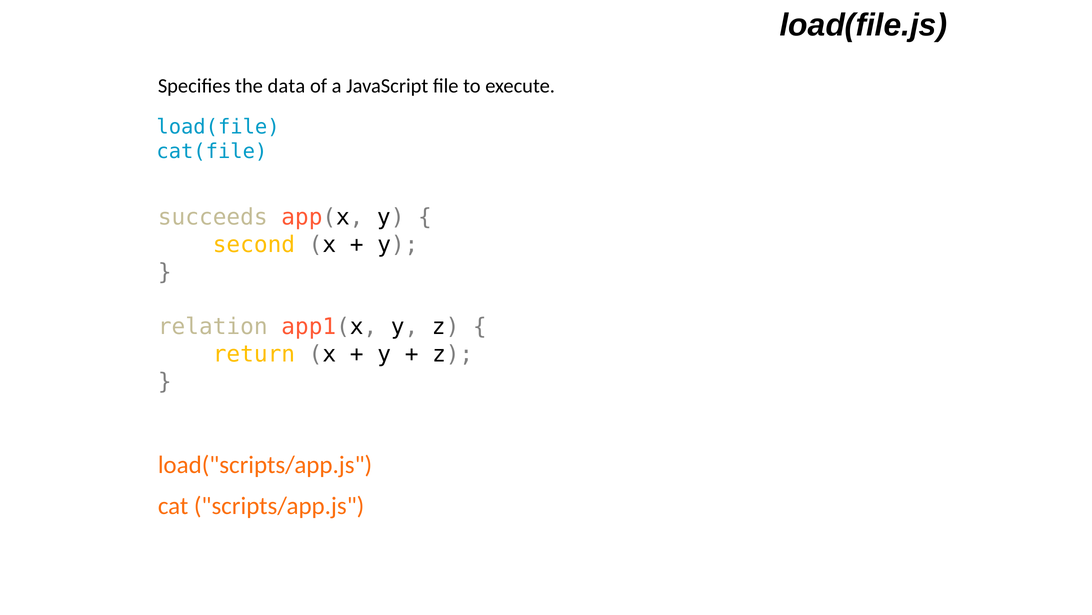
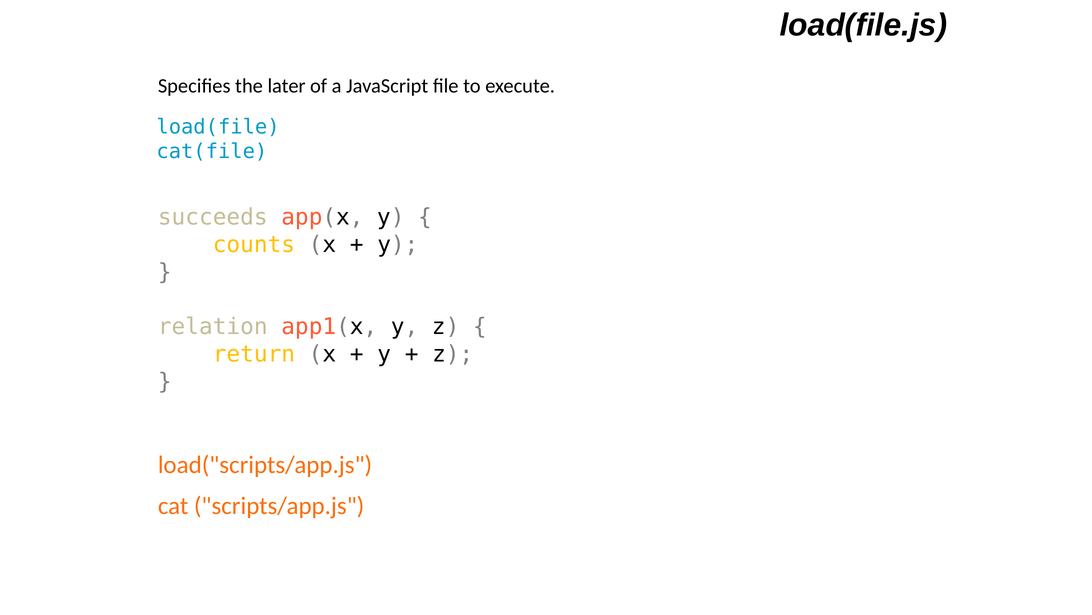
data: data -> later
second: second -> counts
